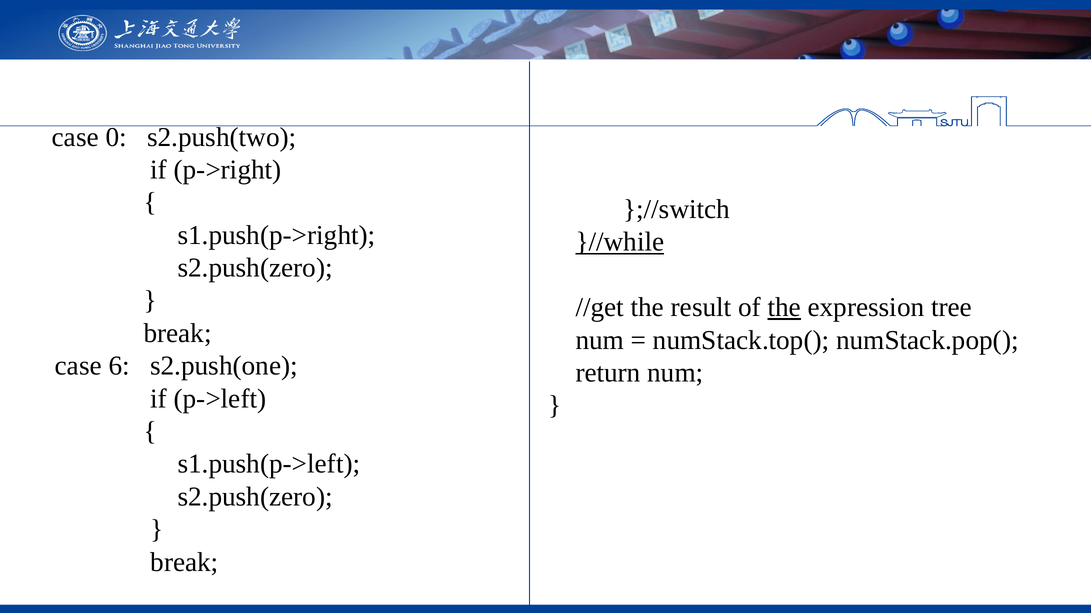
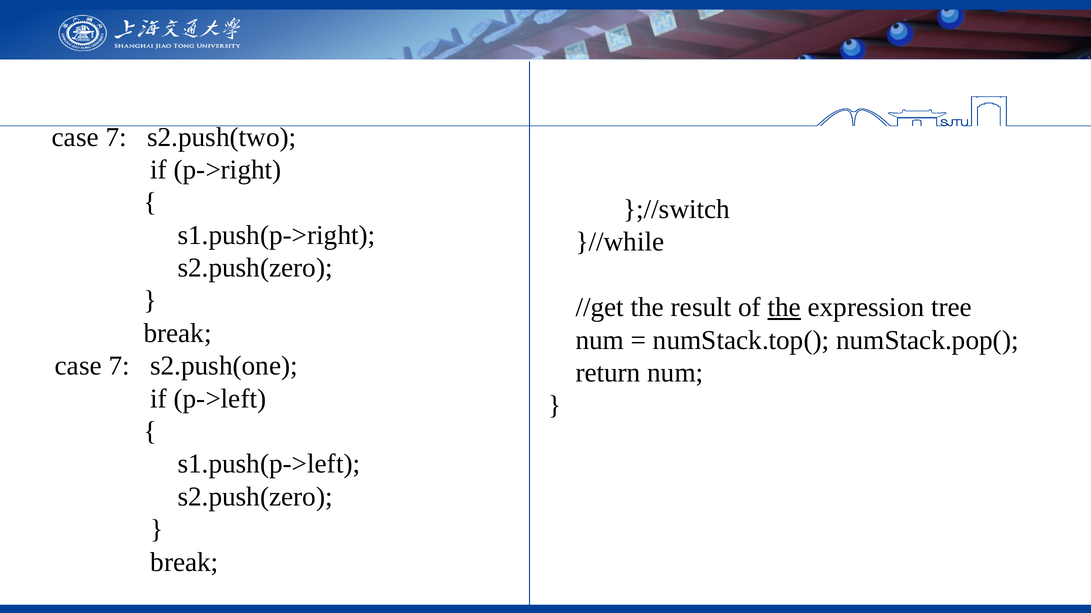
0 at (116, 137): 0 -> 7
}//while underline: present -> none
6 at (119, 366): 6 -> 7
